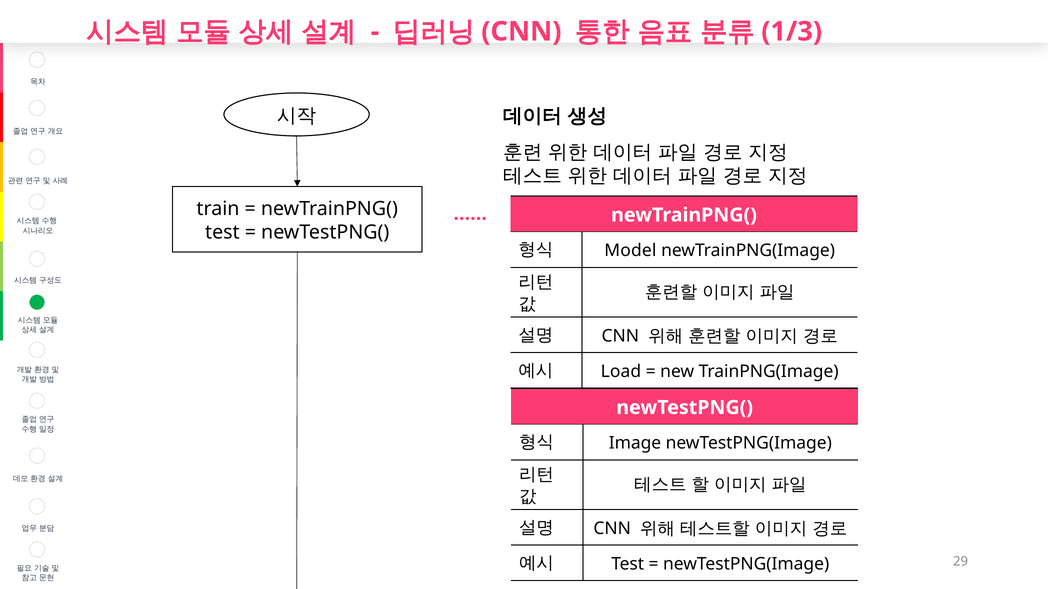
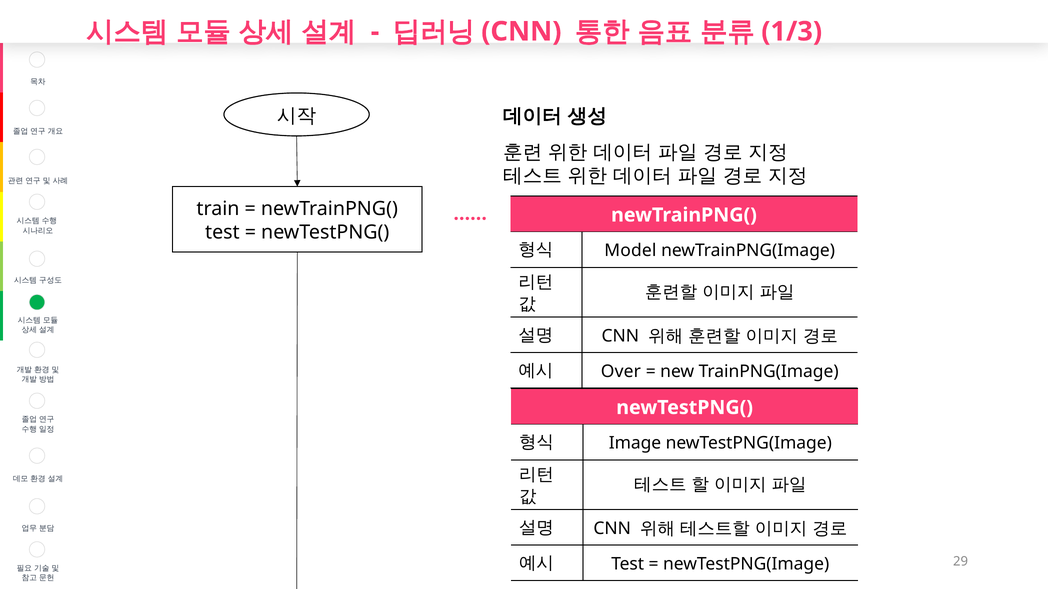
Load: Load -> Over
